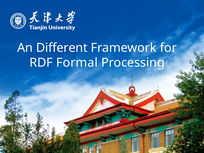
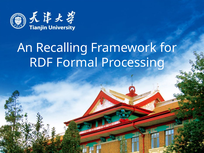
Different: Different -> Recalling
